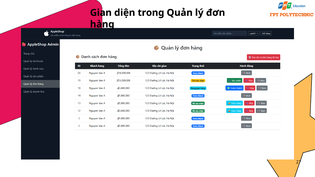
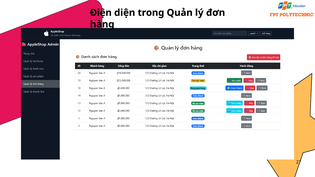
Gian: Gian -> Điện
